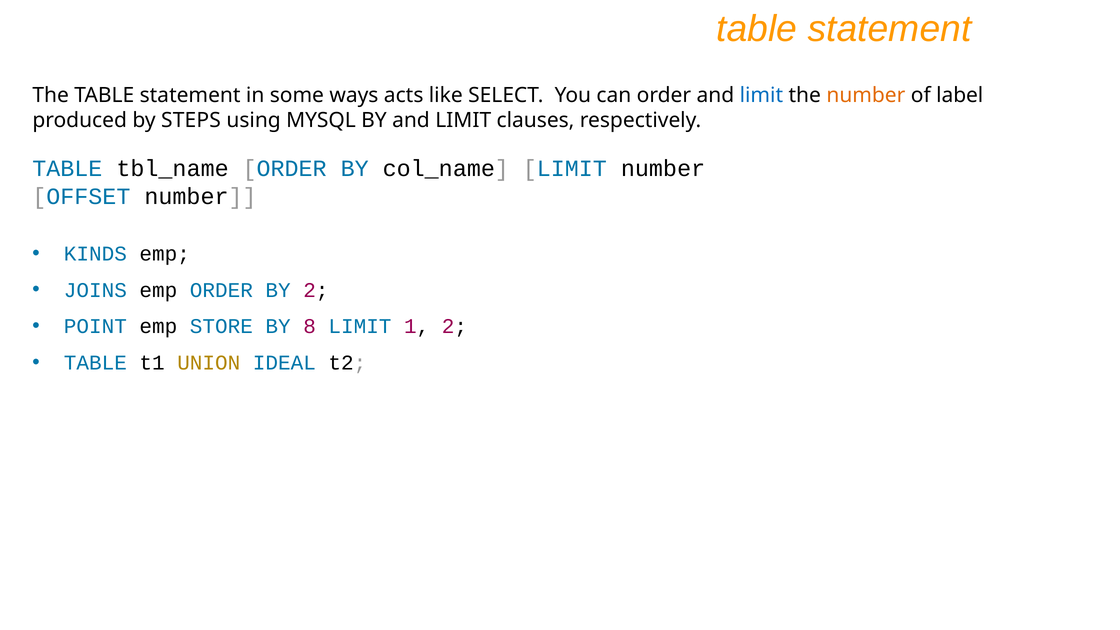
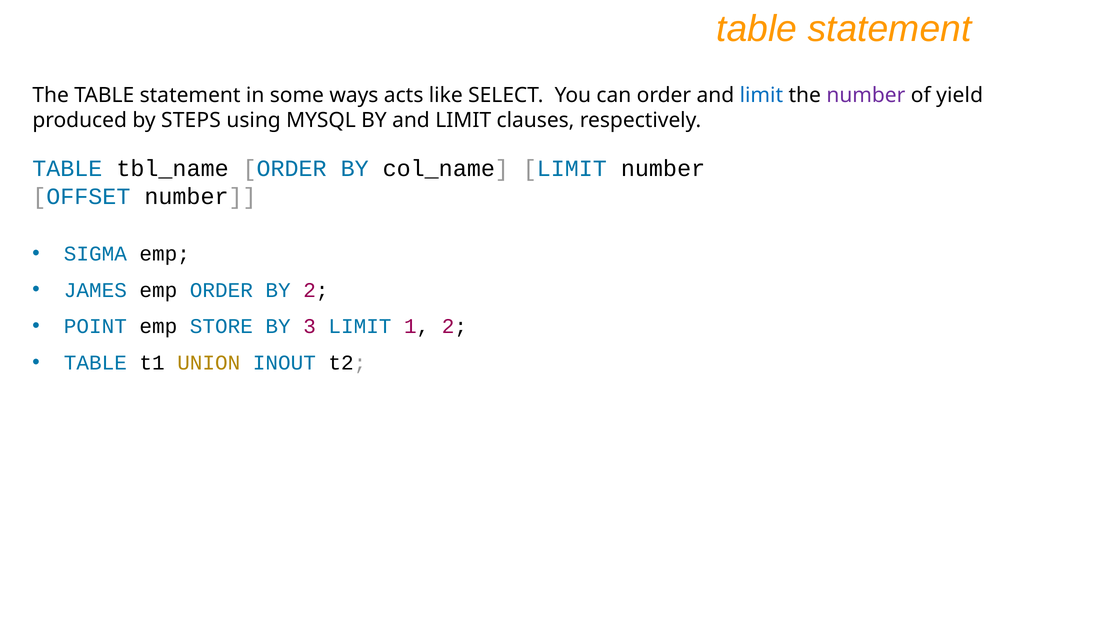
number at (866, 95) colour: orange -> purple
label: label -> yield
KINDS: KINDS -> SIGMA
JOINS: JOINS -> JAMES
8: 8 -> 3
IDEAL: IDEAL -> INOUT
